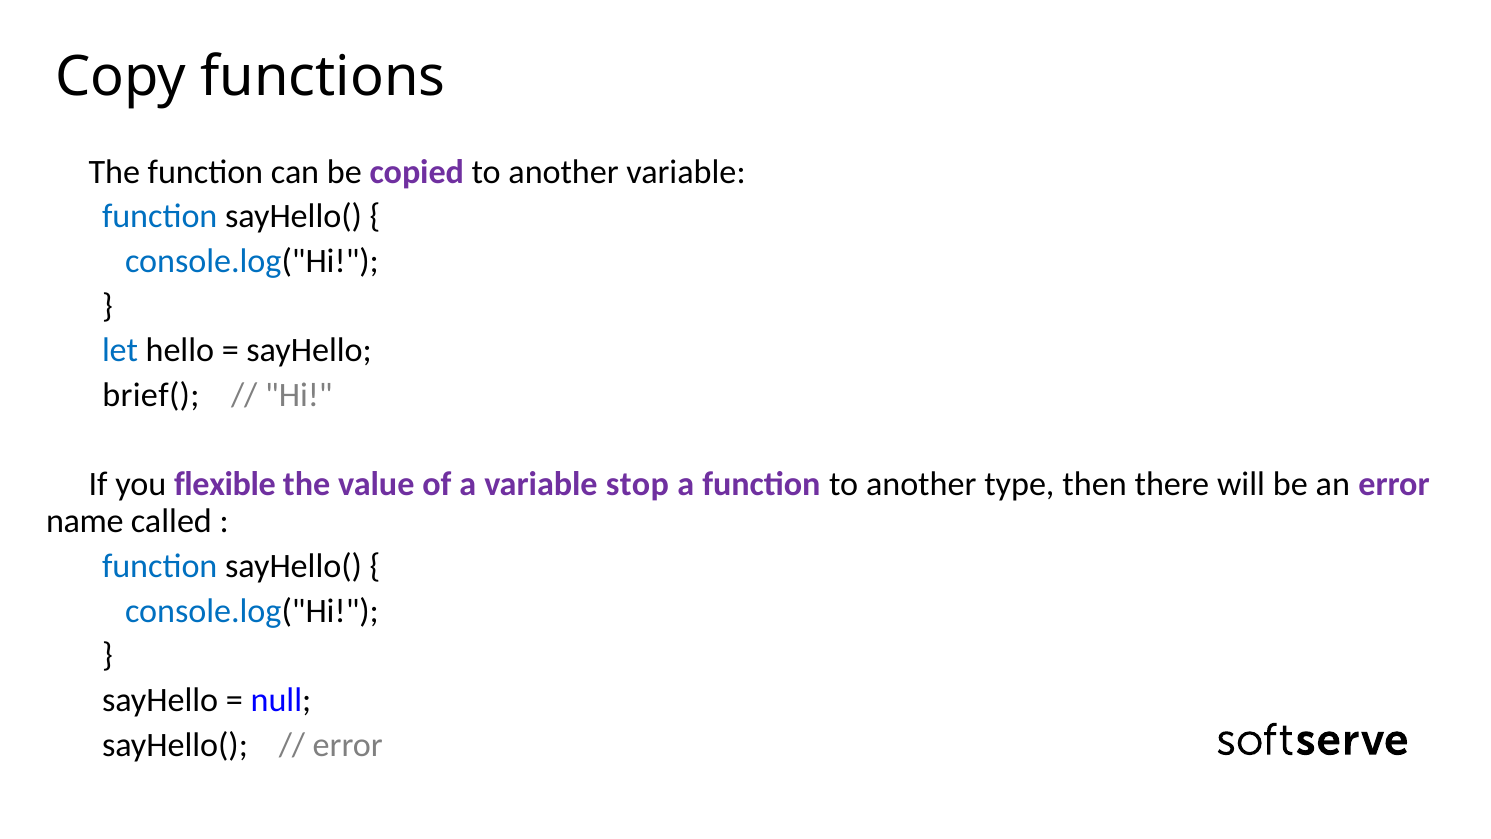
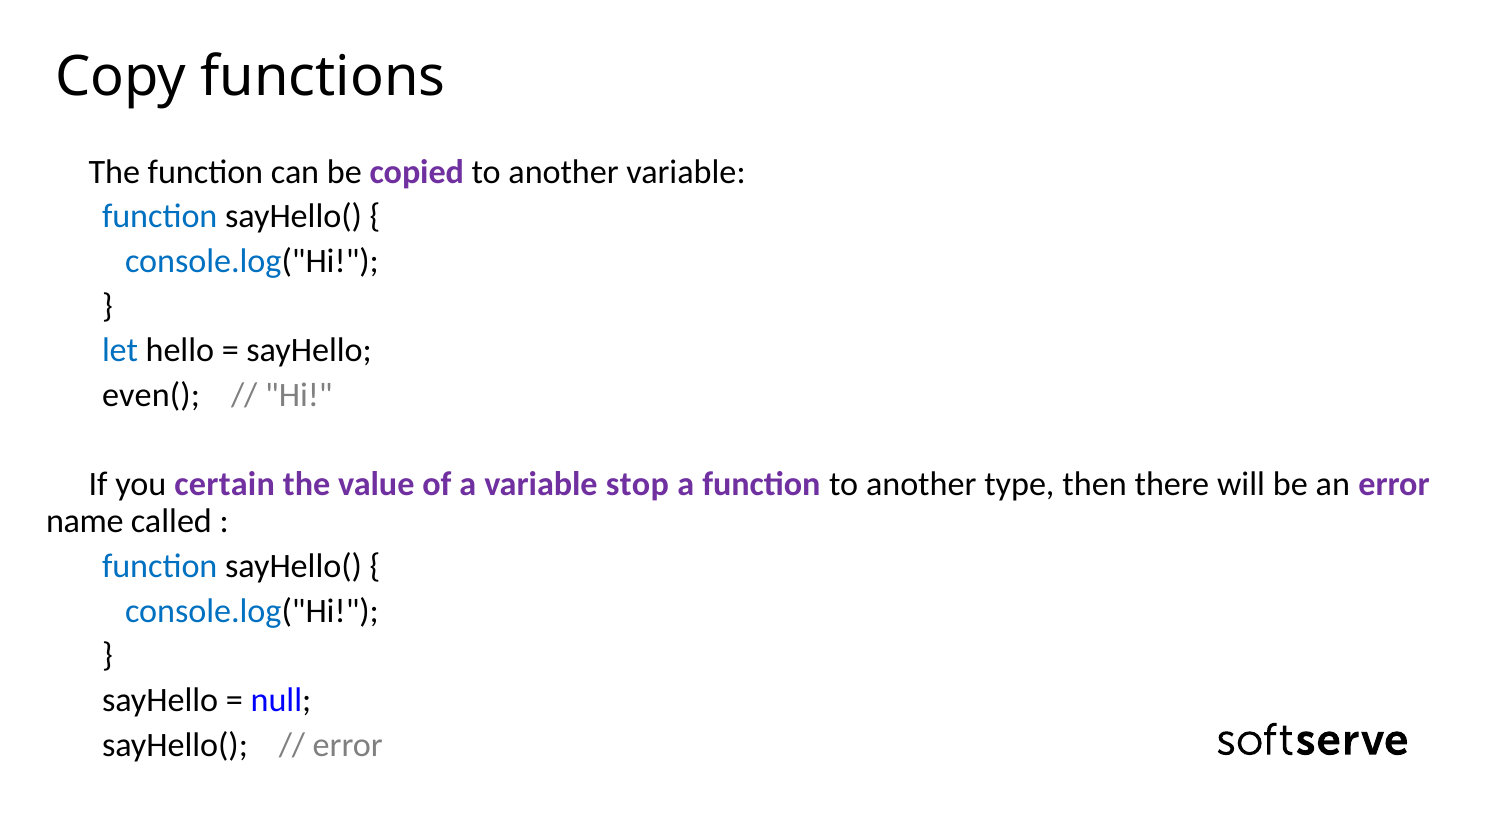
brief(: brief( -> even(
flexible: flexible -> certain
